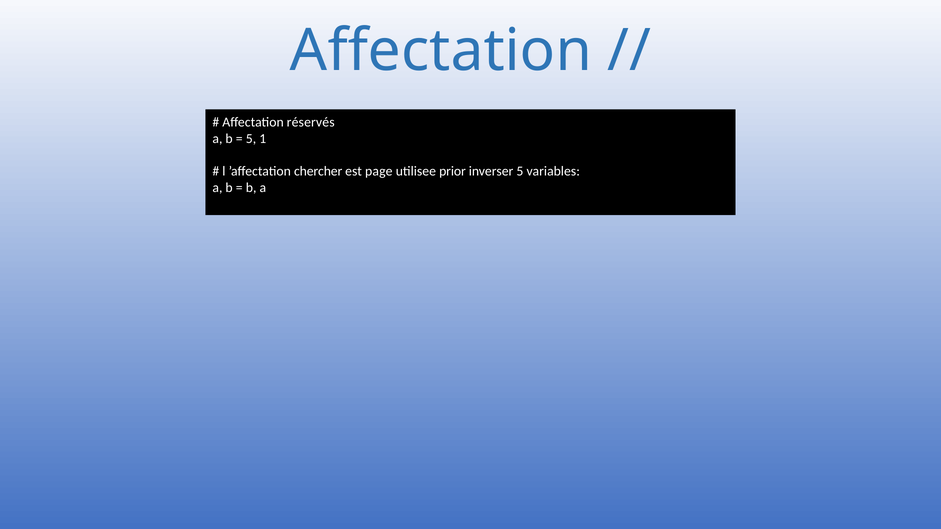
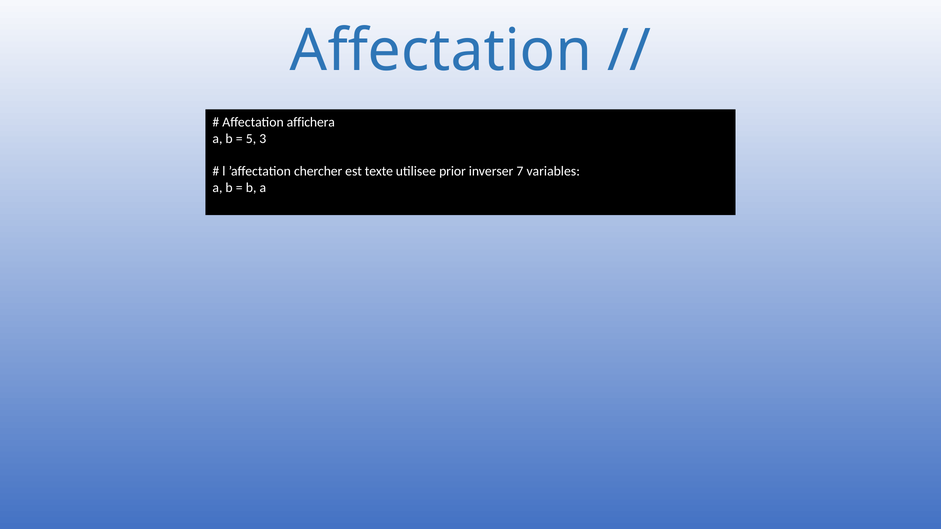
réservés: réservés -> affichera
1: 1 -> 3
page: page -> texte
inverser 5: 5 -> 7
